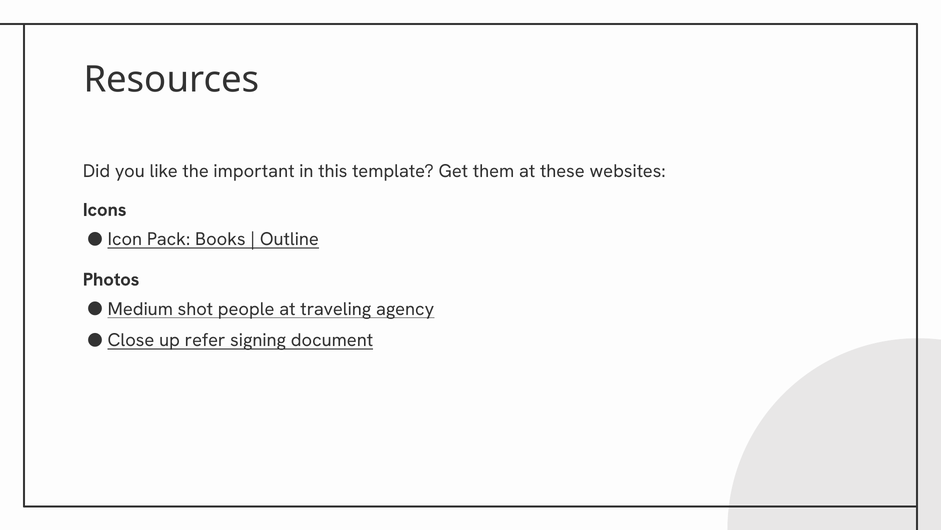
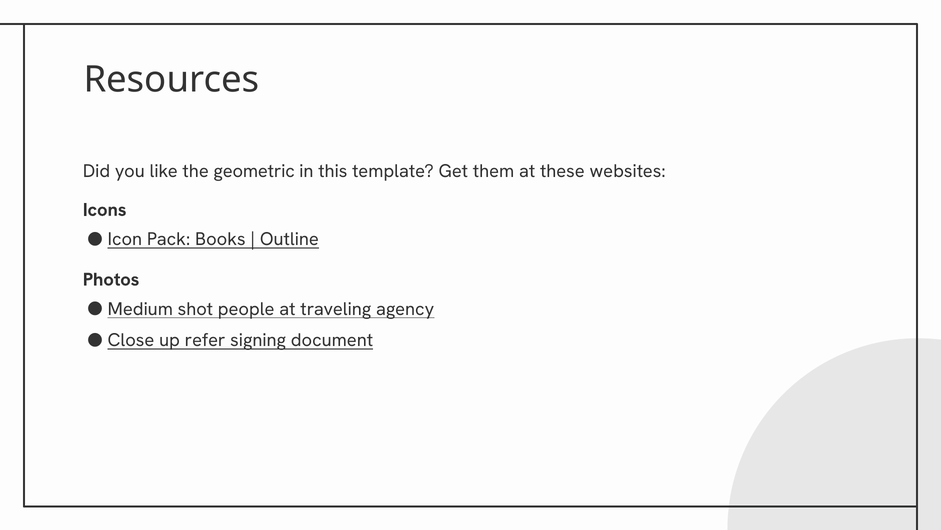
important: important -> geometric
